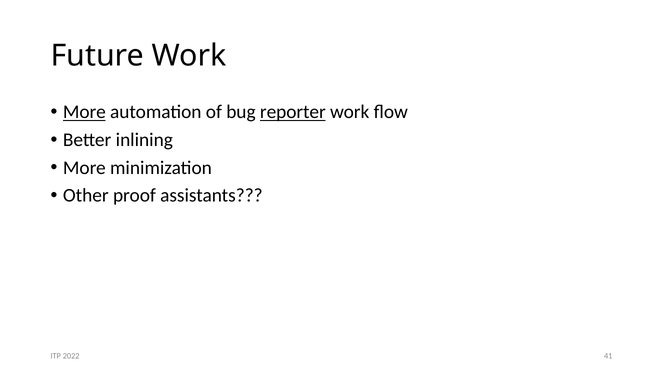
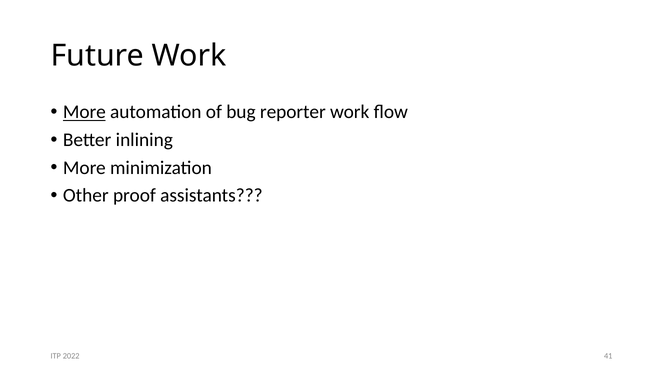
reporter underline: present -> none
